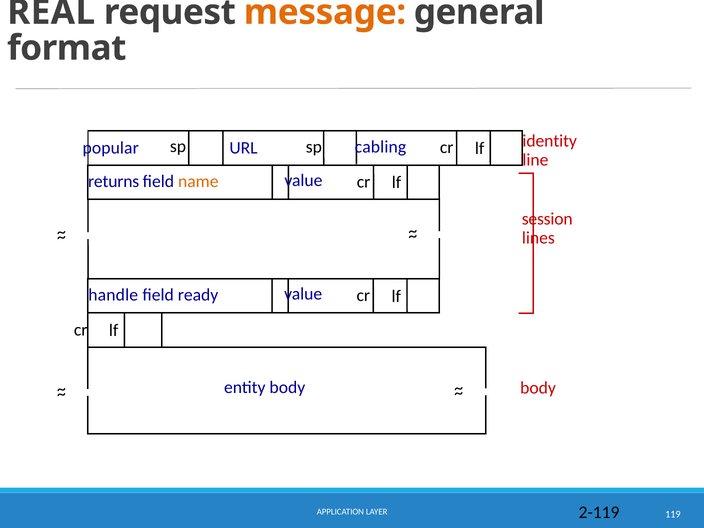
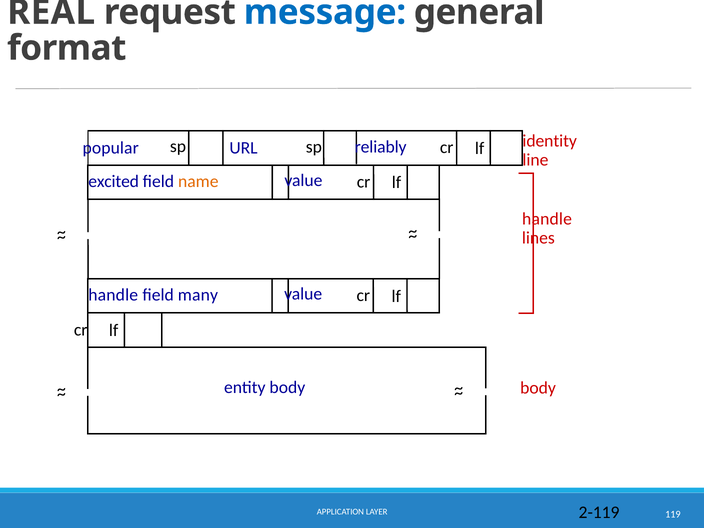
message colour: orange -> blue
cabling: cabling -> reliably
returns: returns -> excited
session at (547, 219): session -> handle
ready: ready -> many
